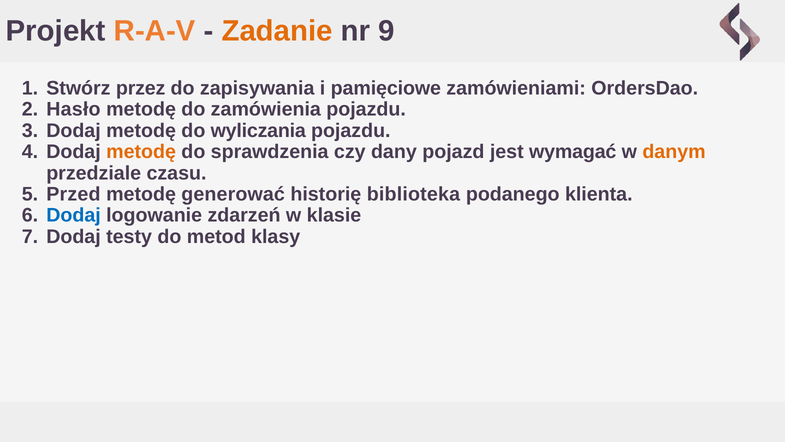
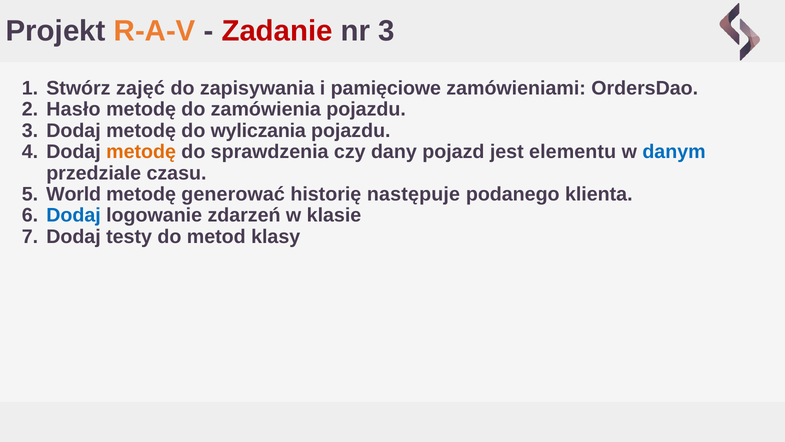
Zadanie colour: orange -> red
nr 9: 9 -> 3
przez: przez -> zajęć
wymagać: wymagać -> elementu
danym colour: orange -> blue
Przed: Przed -> World
biblioteka: biblioteka -> następuje
